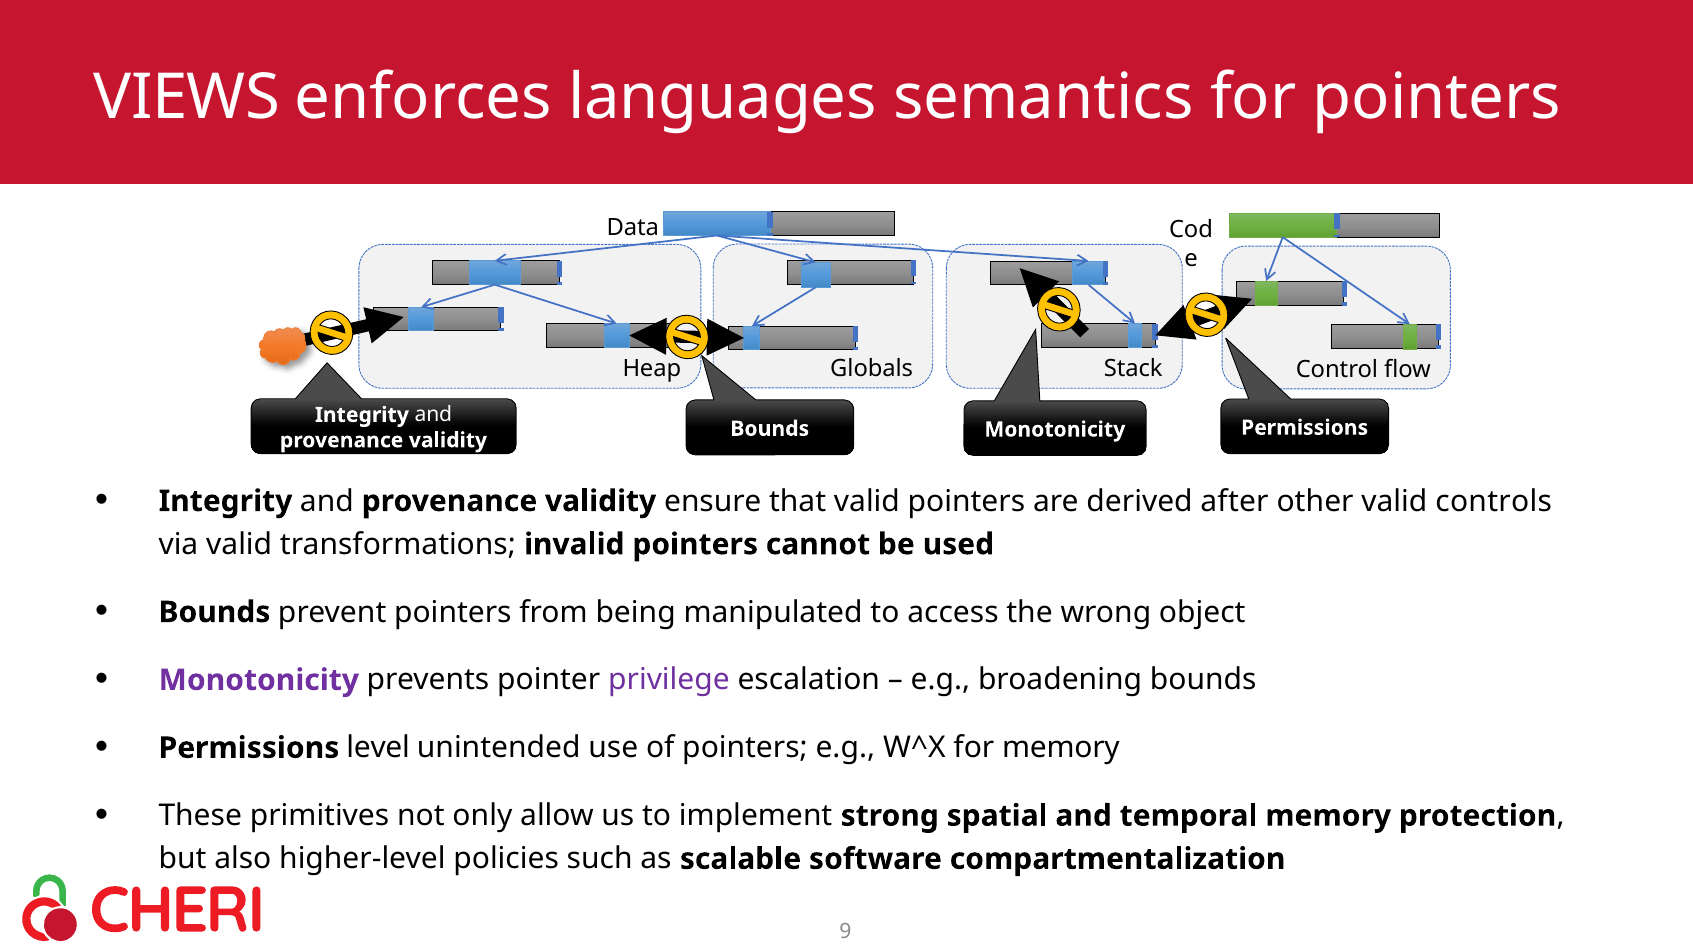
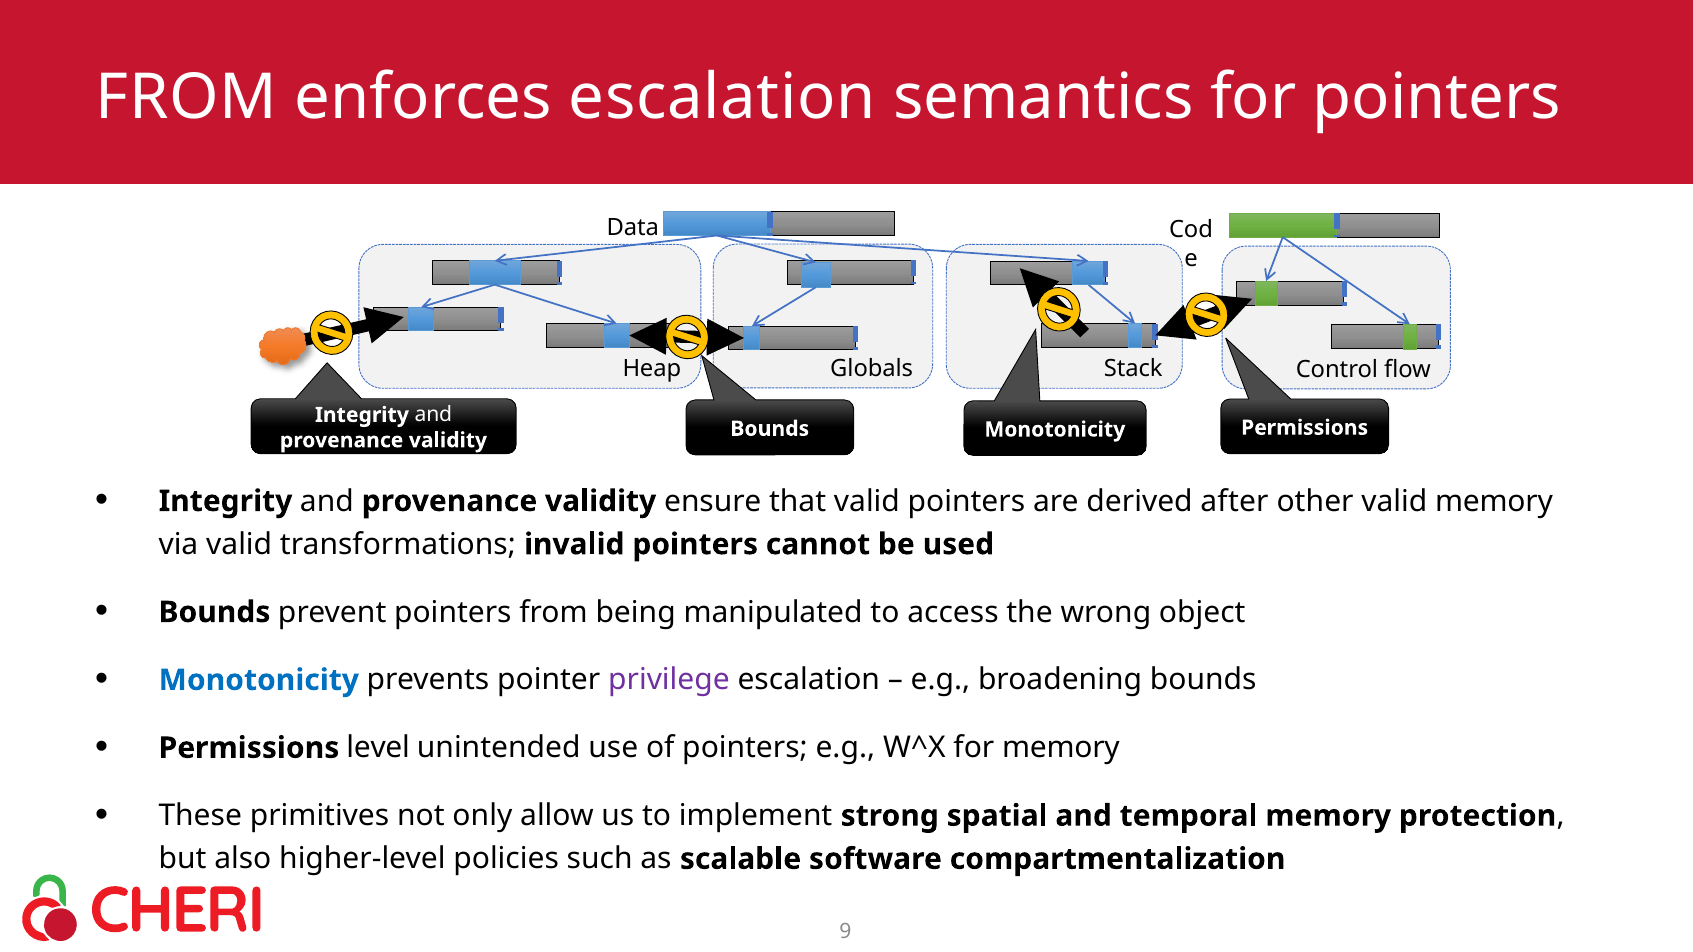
VIEWS at (187, 97): VIEWS -> FROM
enforces languages: languages -> escalation
valid controls: controls -> memory
Monotonicity at (259, 680) colour: purple -> blue
